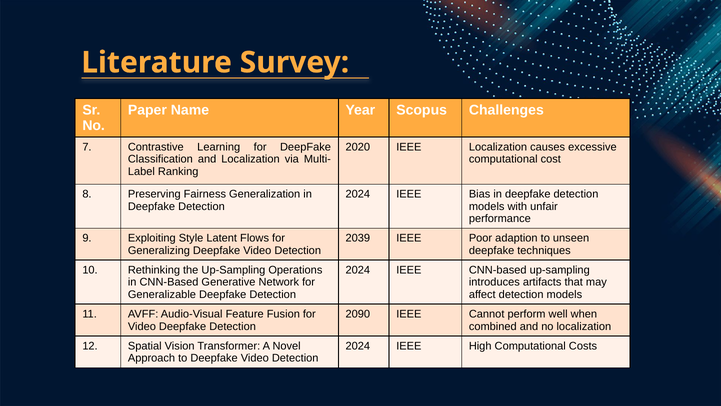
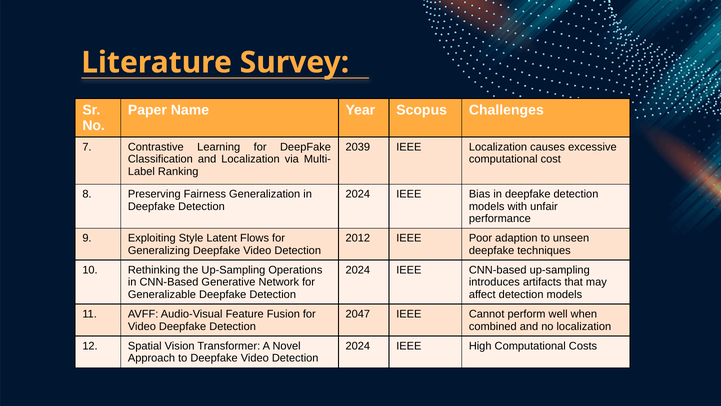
2020: 2020 -> 2039
2039: 2039 -> 2012
2090: 2090 -> 2047
